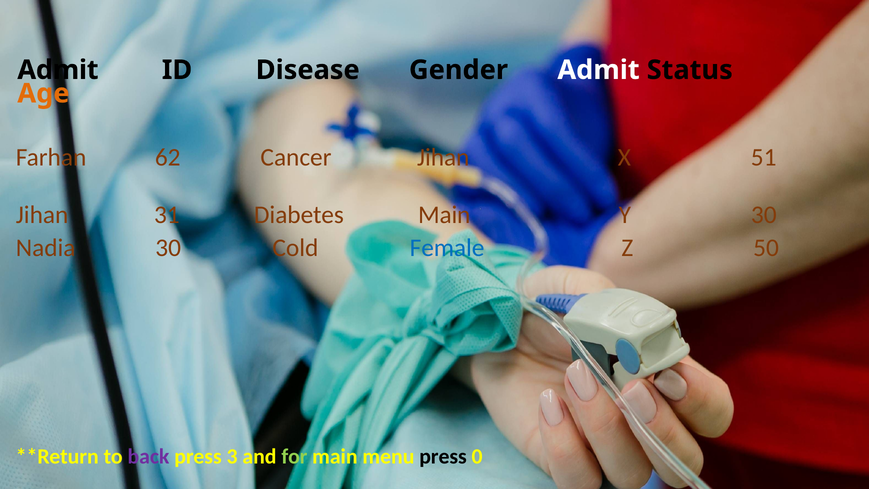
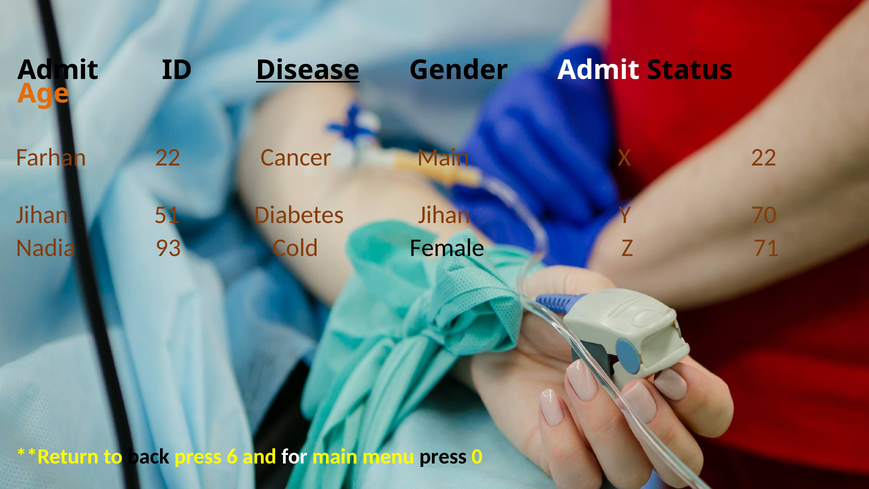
Disease underline: none -> present
Farhan 62: 62 -> 22
Cancer Jihan: Jihan -> Main
X 51: 51 -> 22
31: 31 -> 51
Diabetes Main: Main -> Jihan
Y 30: 30 -> 70
Nadia 30: 30 -> 93
Female colour: blue -> black
50: 50 -> 71
back colour: purple -> black
3: 3 -> 6
for colour: light green -> white
